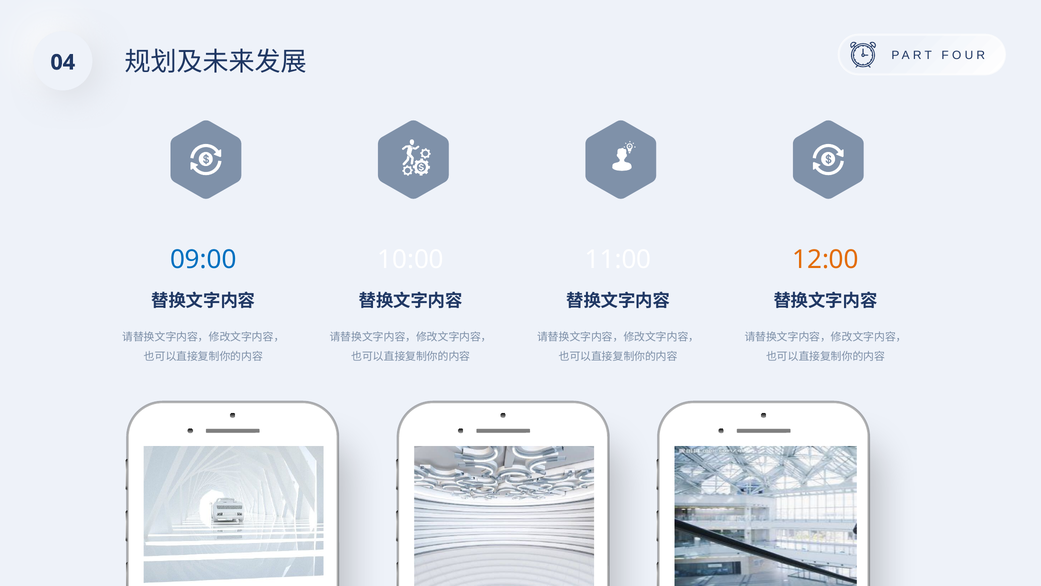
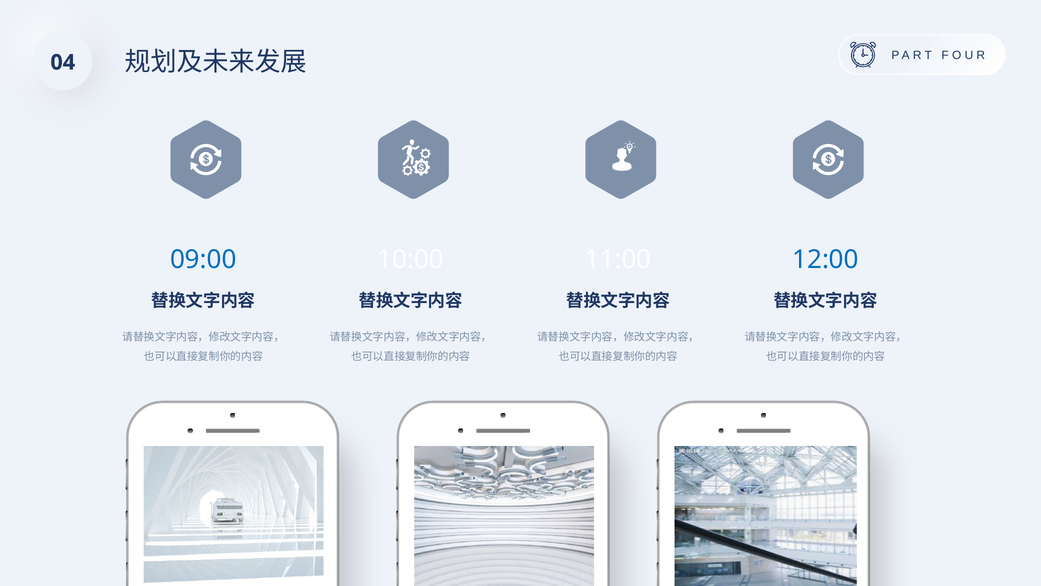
12:00 colour: orange -> blue
